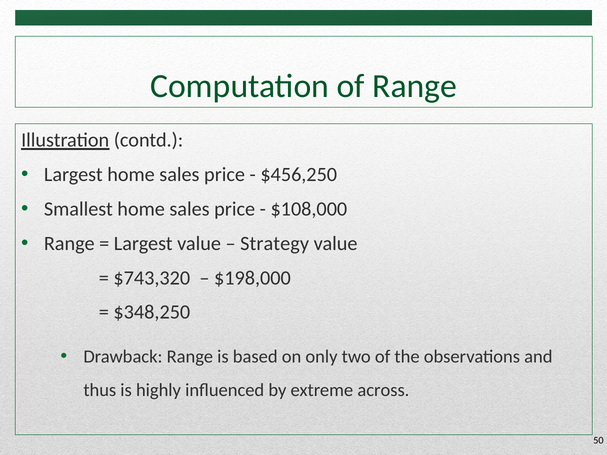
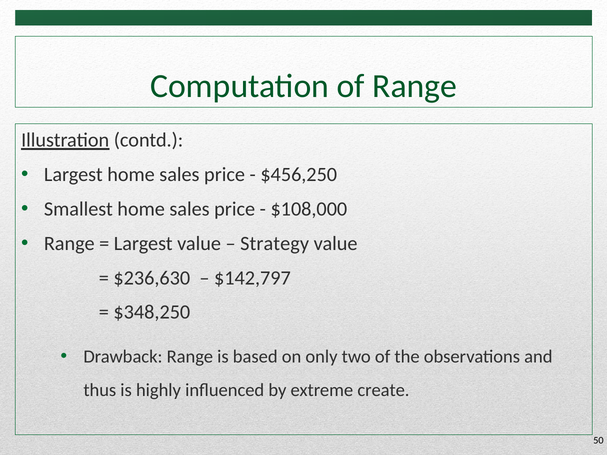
$743,320: $743,320 -> $236,630
$198,000: $198,000 -> $142,797
across: across -> create
